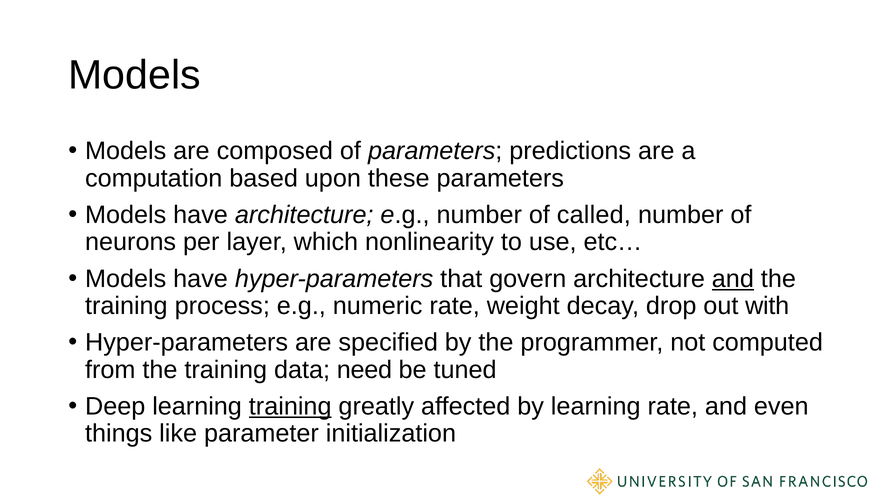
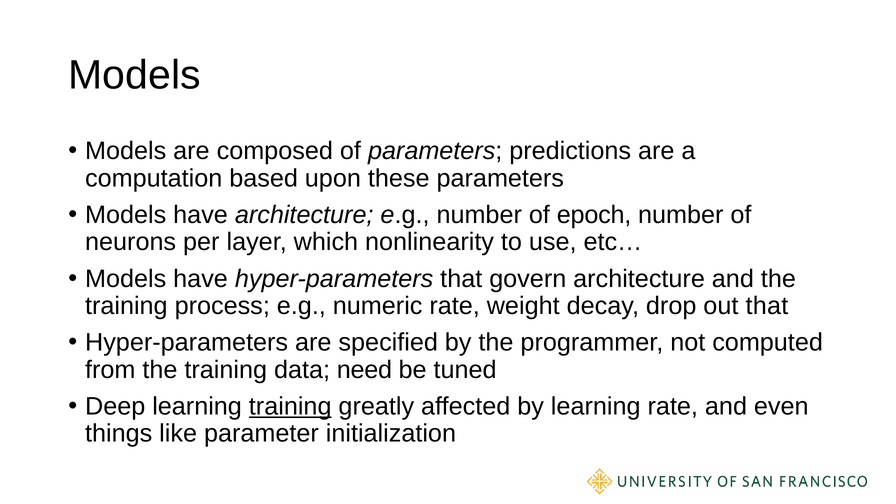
called: called -> epoch
and at (733, 279) underline: present -> none
out with: with -> that
